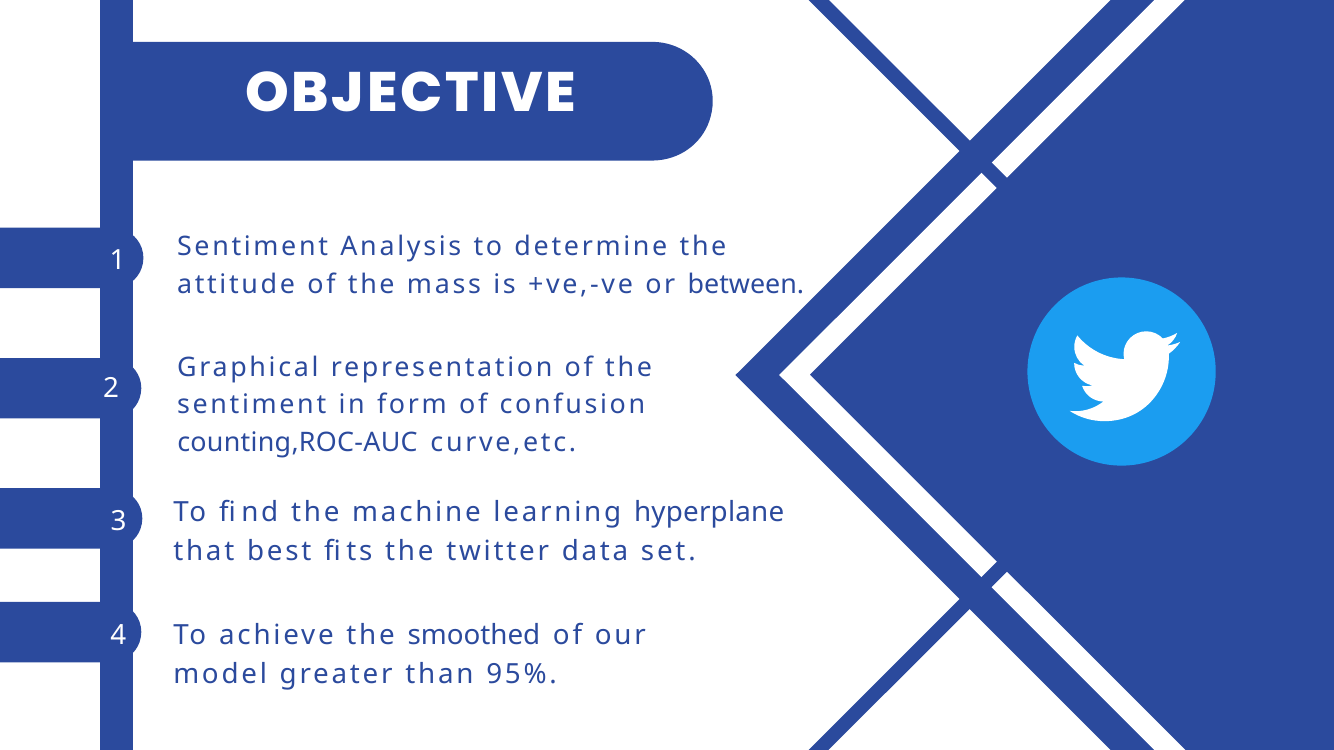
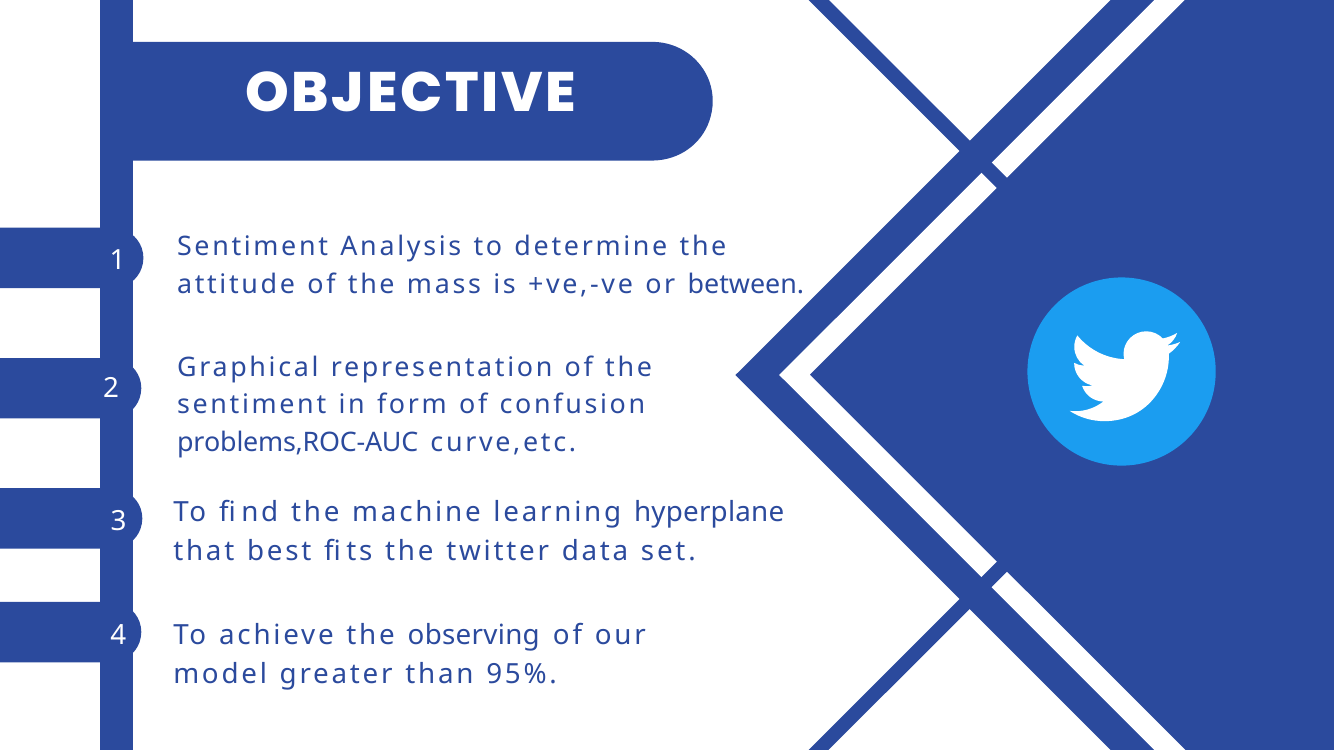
counting,ROC-AUC: counting,ROC-AUC -> problems,ROC-AUC
smoothed: smoothed -> observing
